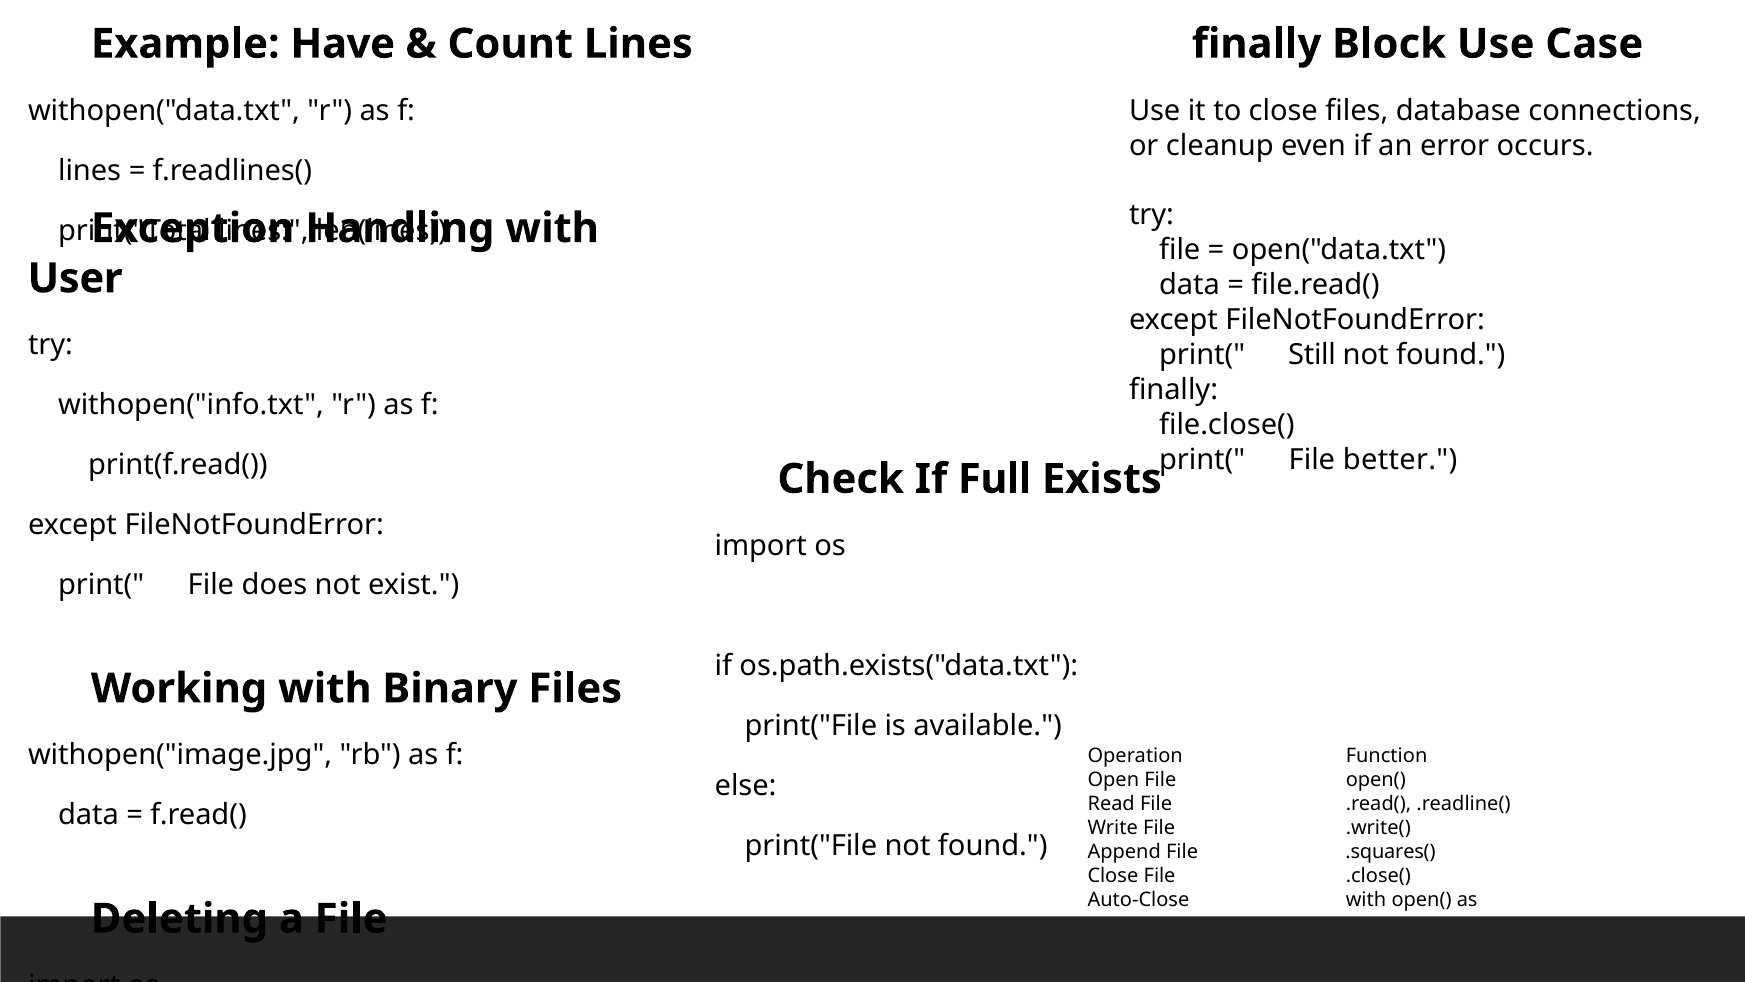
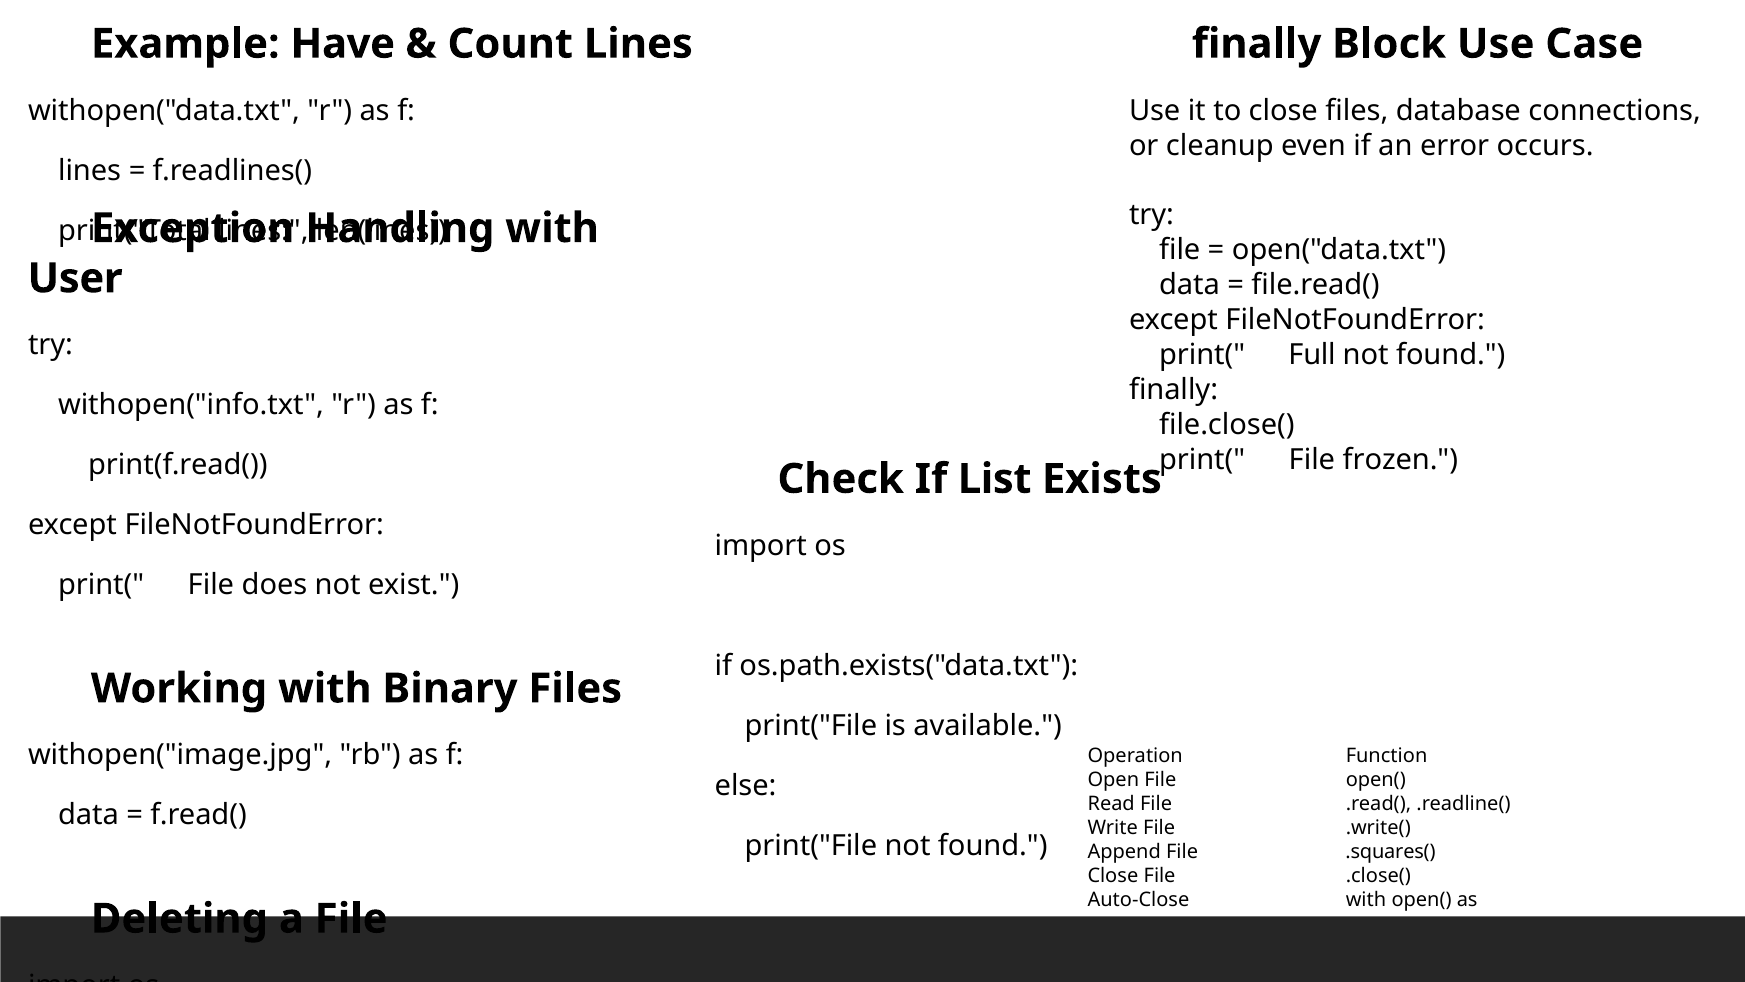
Still: Still -> Full
better: better -> frozen
Full: Full -> List
